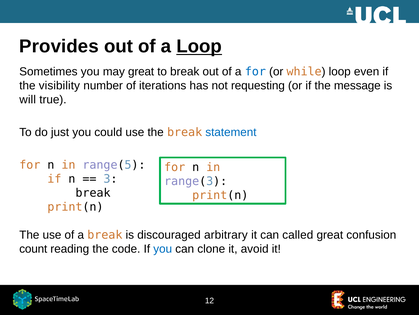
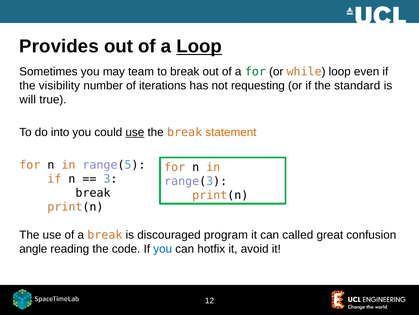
may great: great -> team
for at (255, 71) colour: blue -> green
message: message -> standard
just: just -> into
use at (135, 132) underline: none -> present
statement colour: blue -> orange
arbitrary: arbitrary -> program
count: count -> angle
clone: clone -> hotfix
